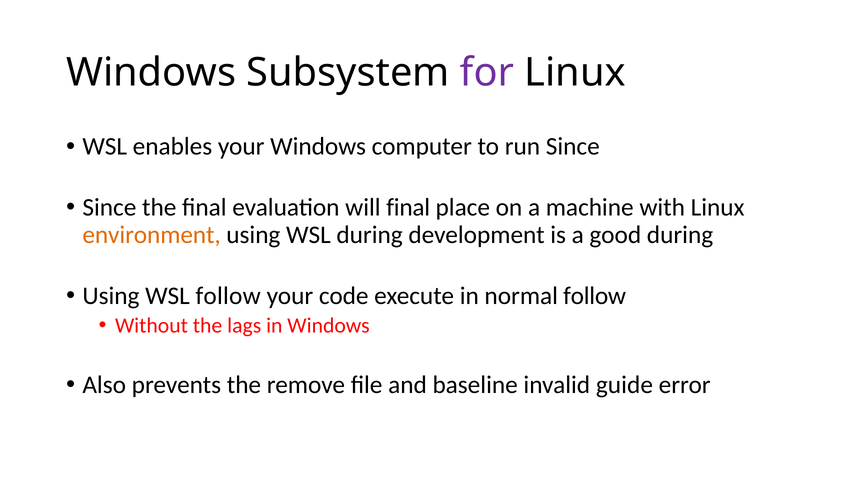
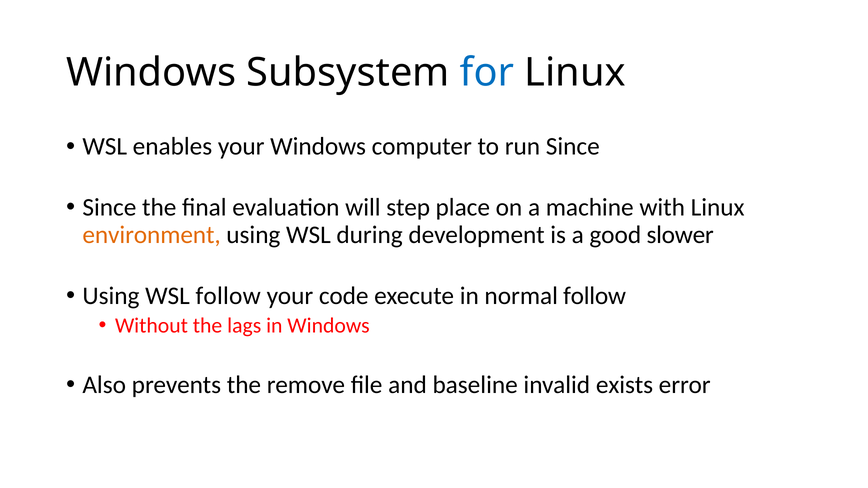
for colour: purple -> blue
will final: final -> step
good during: during -> slower
guide: guide -> exists
